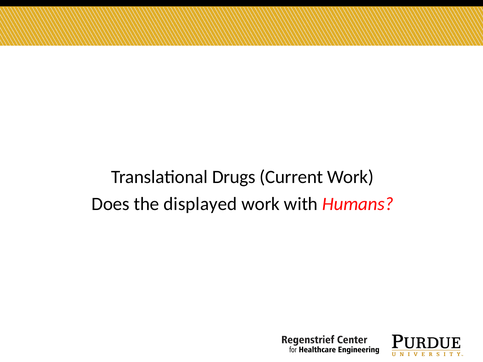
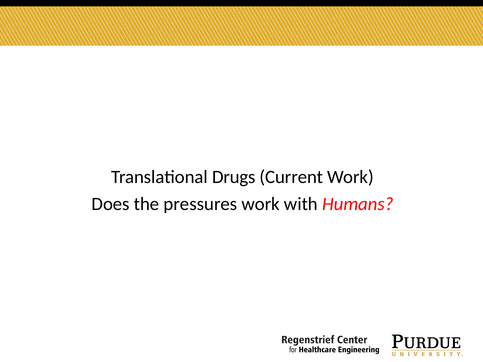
displayed: displayed -> pressures
